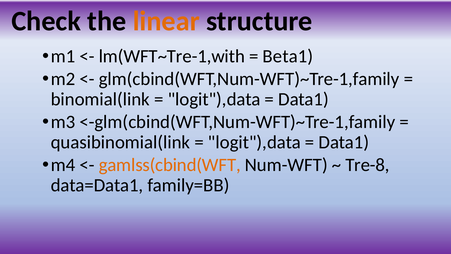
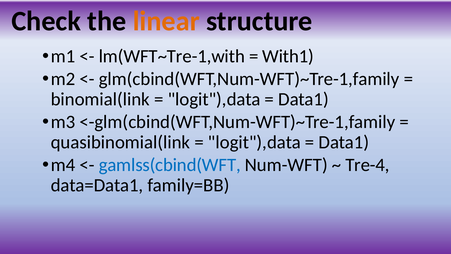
Beta1: Beta1 -> With1
gamlss(cbind(WFT colour: orange -> blue
Tre-8: Tre-8 -> Tre-4
